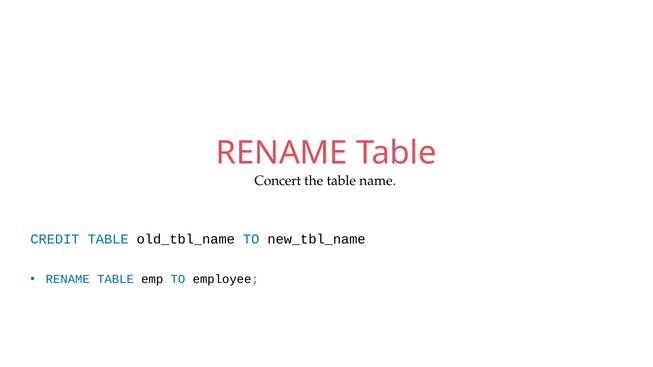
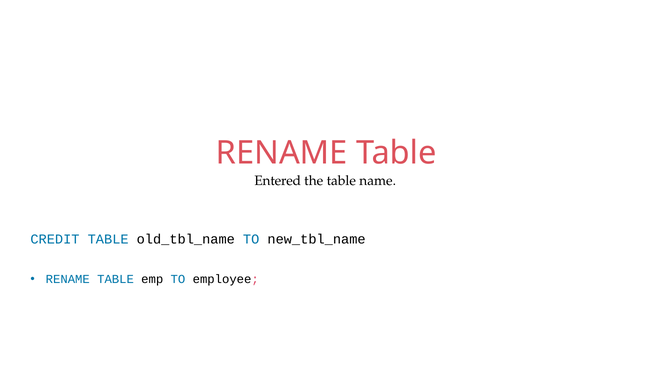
Concert: Concert -> Entered
